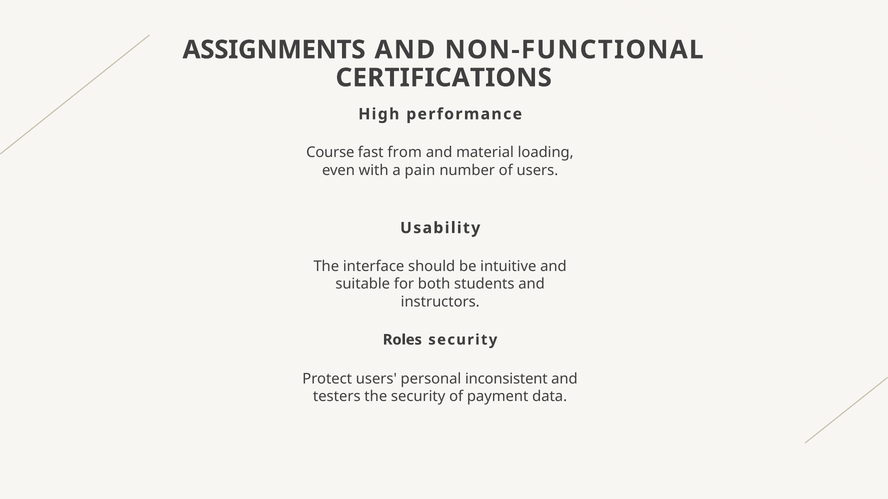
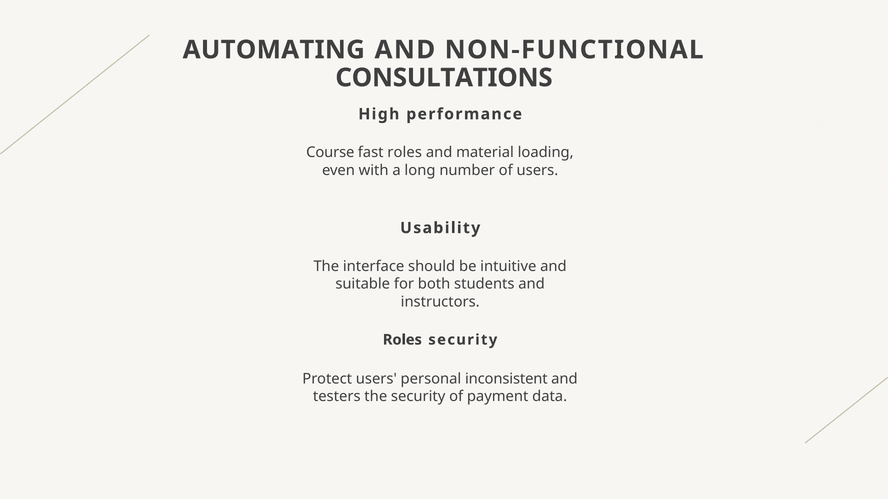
ASSIGNMENTS: ASSIGNMENTS -> AUTOMATING
CERTIFICATIONS: CERTIFICATIONS -> CONSULTATIONS
fast from: from -> roles
pain: pain -> long
